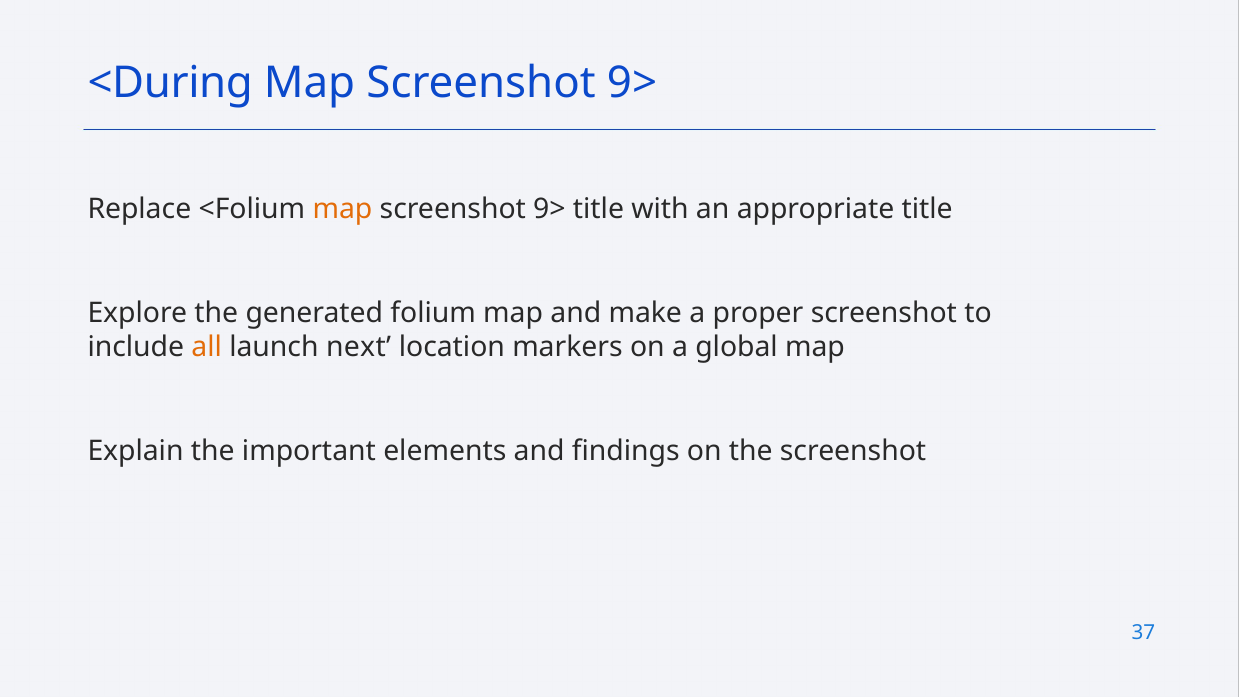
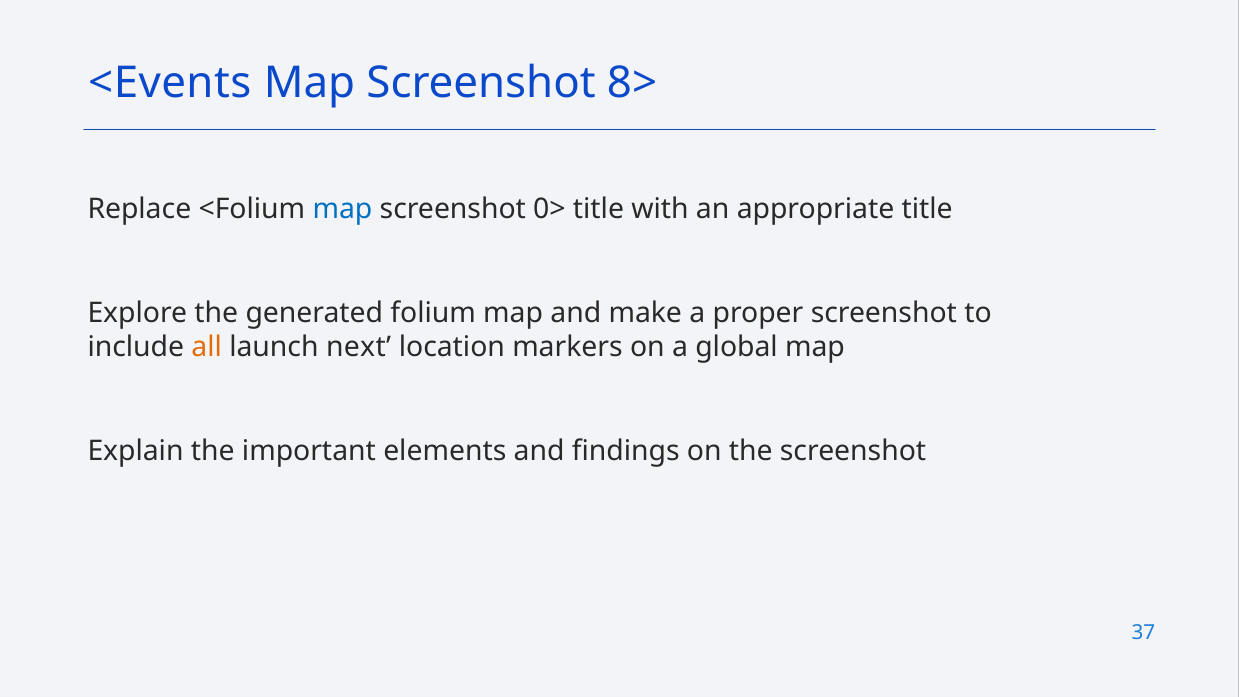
<During: <During -> <Events
9> at (632, 83): 9> -> 8>
map at (342, 209) colour: orange -> blue
9> at (549, 209): 9> -> 0>
